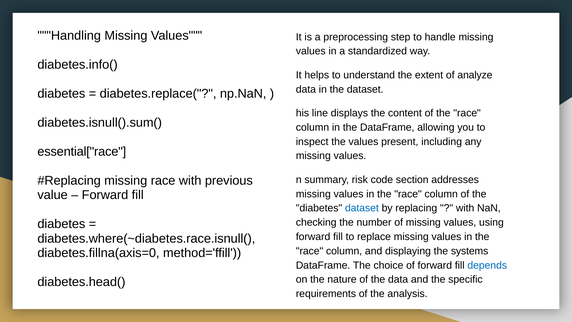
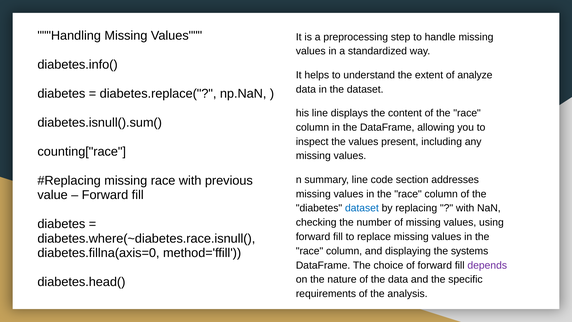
essential["race: essential["race -> counting["race
summary risk: risk -> line
depends colour: blue -> purple
